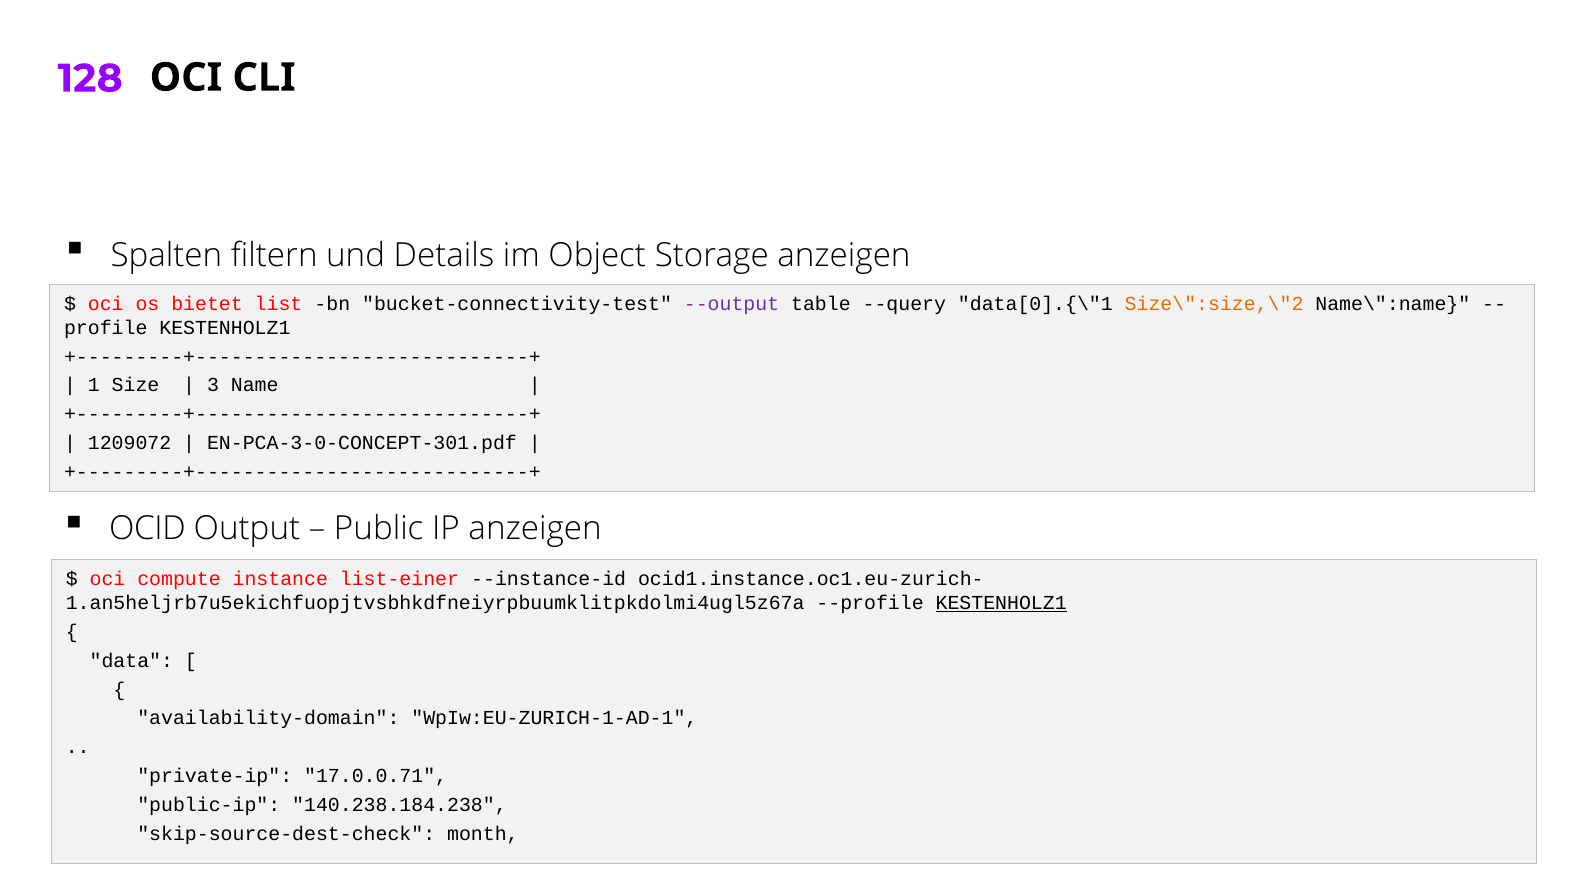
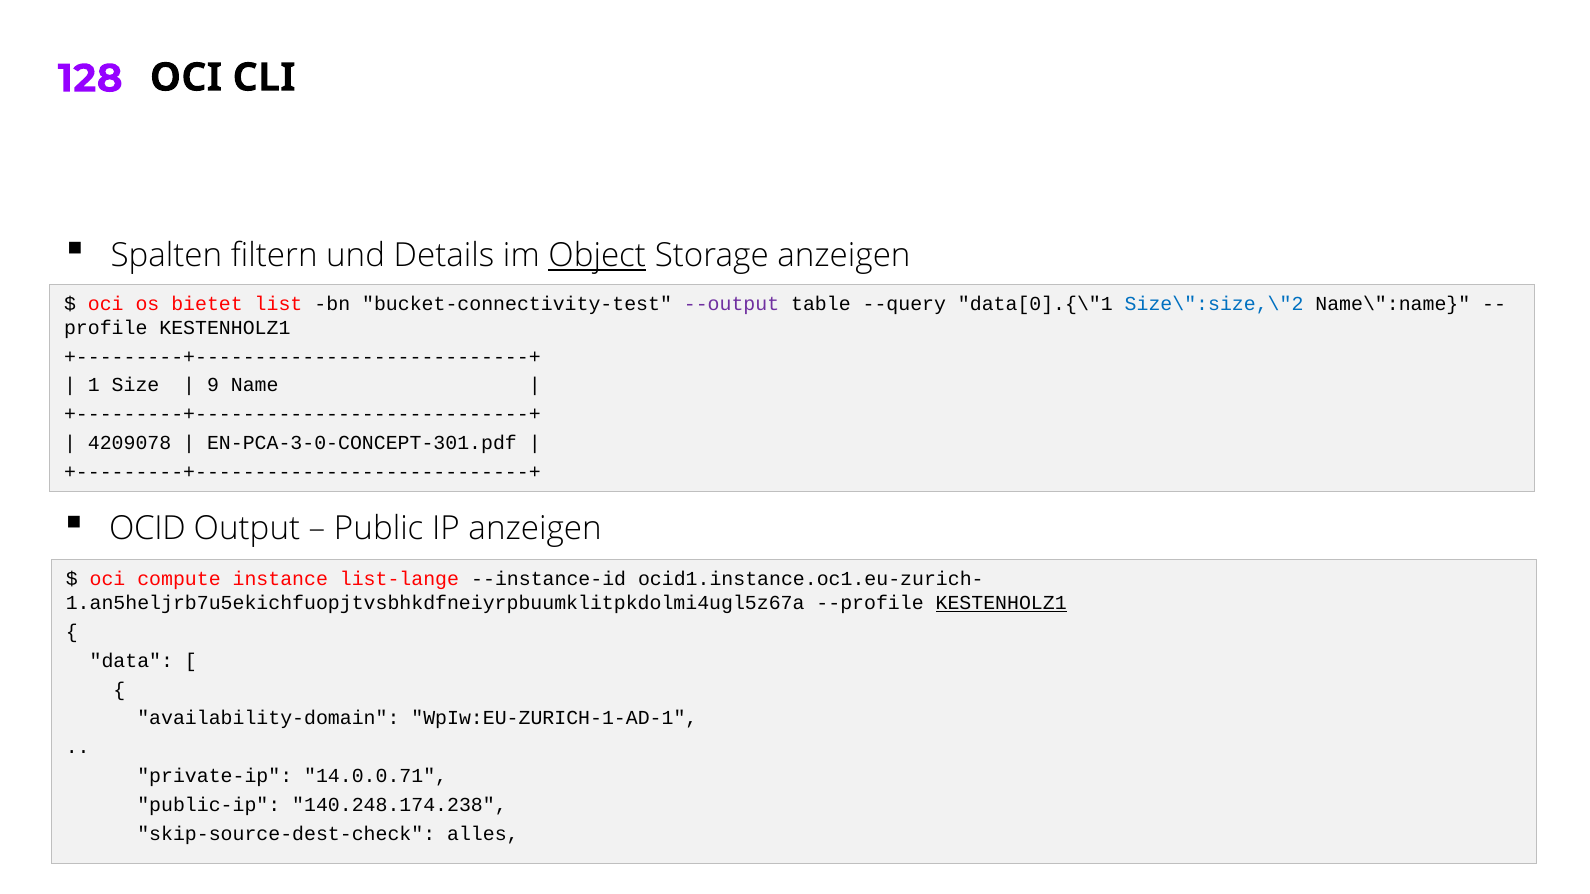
Object underline: none -> present
Size\":size,\"2 colour: orange -> blue
3: 3 -> 9
1209072: 1209072 -> 4209078
list-einer: list-einer -> list-lange
17.0.0.71: 17.0.0.71 -> 14.0.0.71
140.238.184.238: 140.238.184.238 -> 140.248.174.238
month: month -> alles
